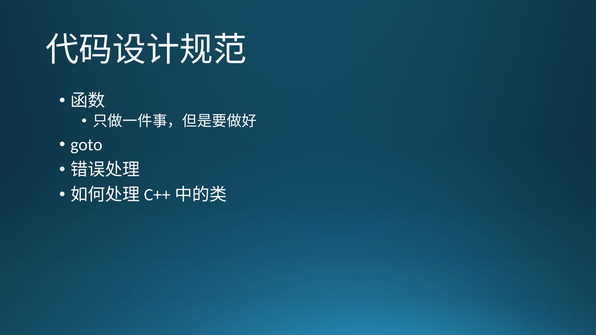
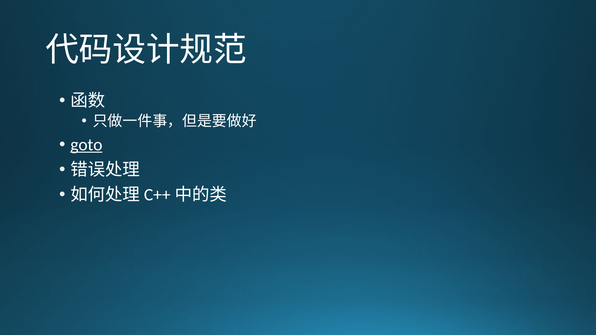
goto underline: none -> present
